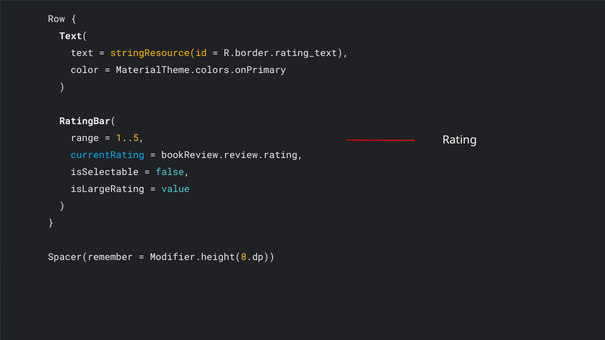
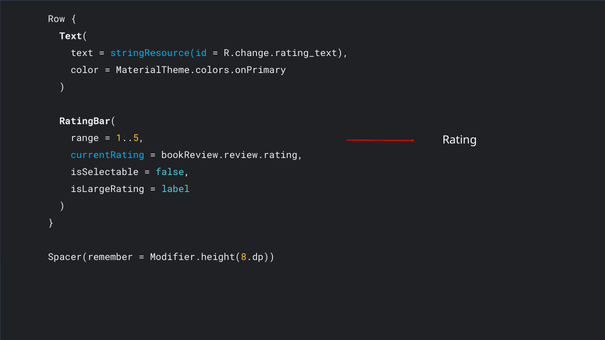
stringResource(id colour: yellow -> light blue
R.border.rating_text: R.border.rating_text -> R.change.rating_text
value: value -> label
